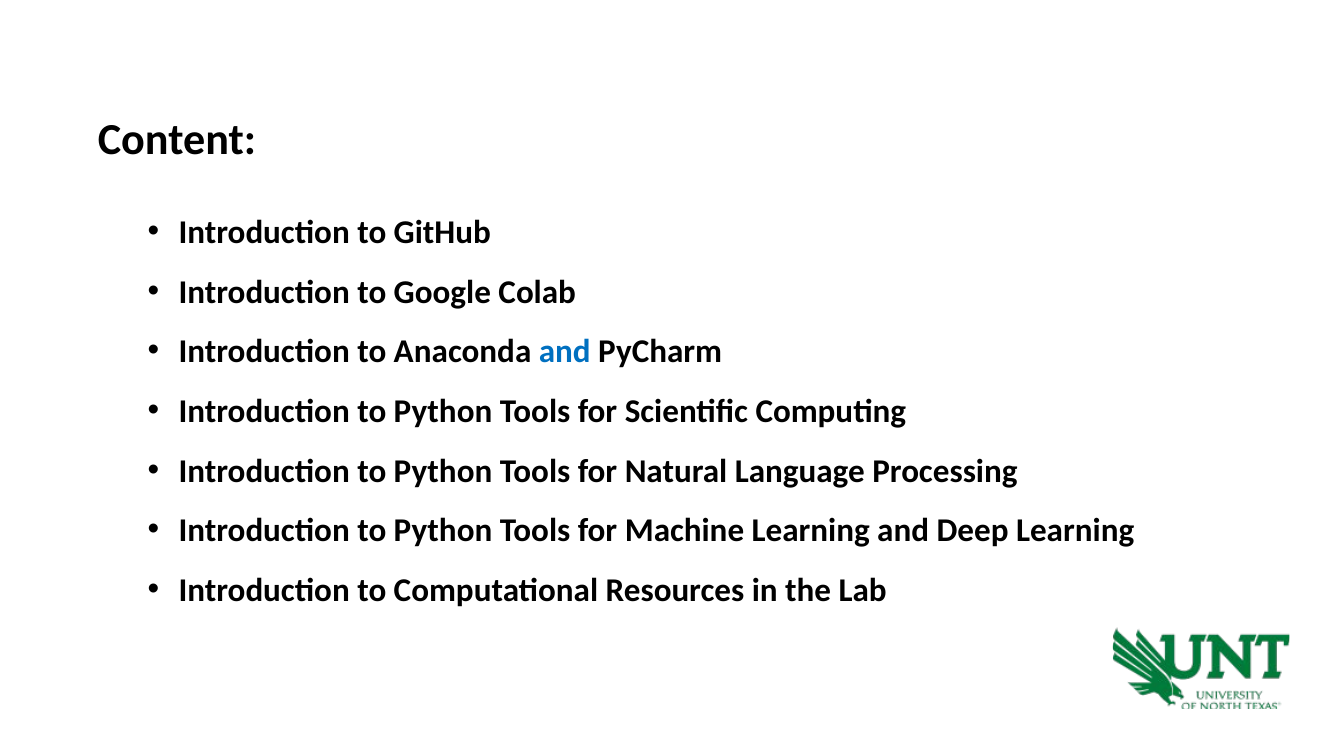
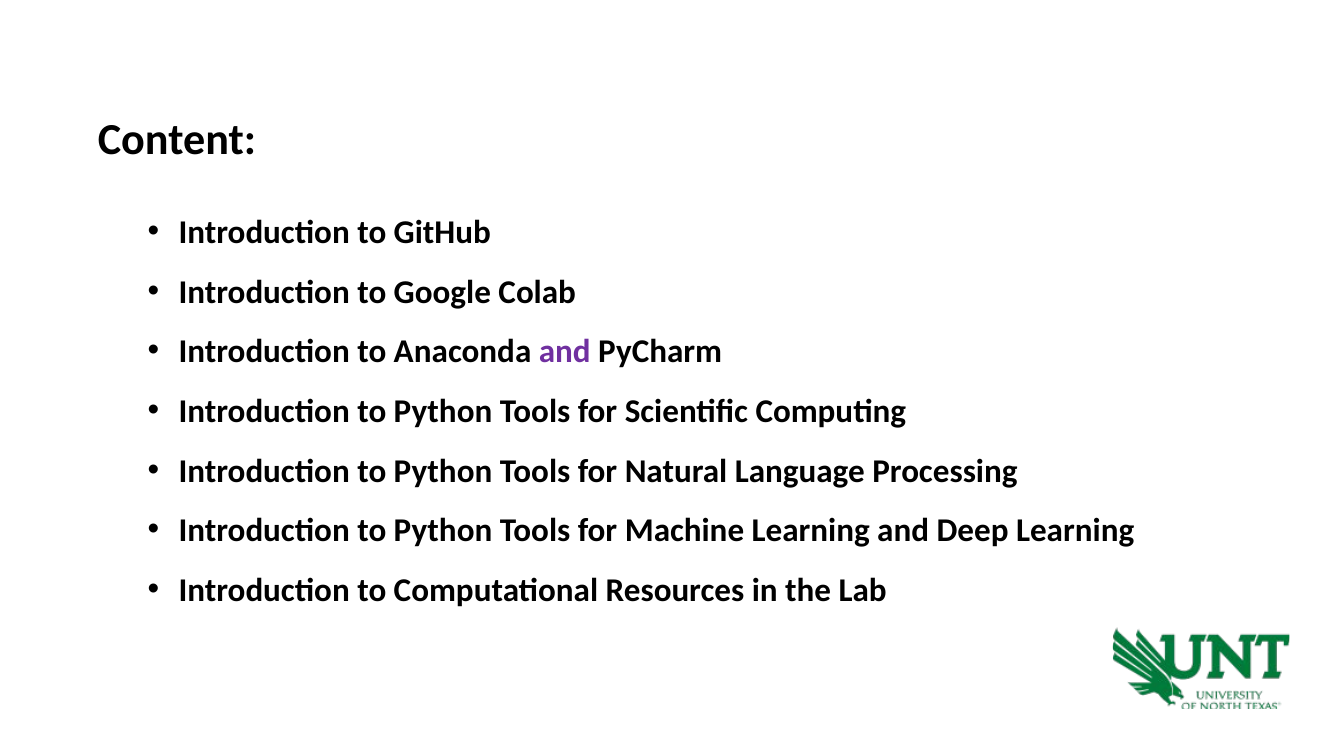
and at (565, 351) colour: blue -> purple
